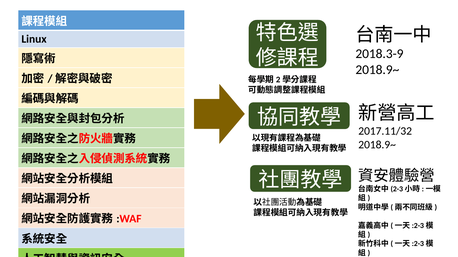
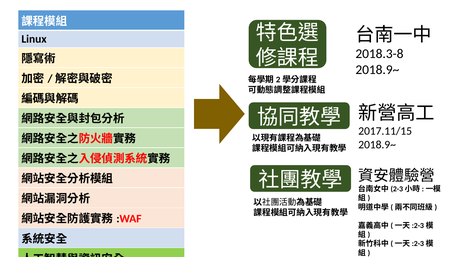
2018.3-9: 2018.3-9 -> 2018.3-8
2017.11/32: 2017.11/32 -> 2017.11/15
